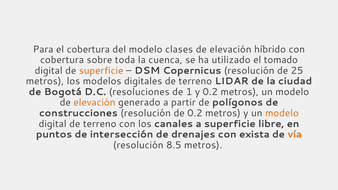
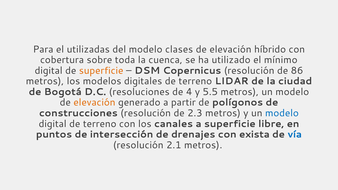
el cobertura: cobertura -> utilizadas
tomado: tomado -> mínimo
25: 25 -> 86
1: 1 -> 4
y 0.2: 0.2 -> 5.5
de 0.2: 0.2 -> 2.3
modelo at (282, 113) colour: orange -> blue
vía colour: orange -> blue
8.5: 8.5 -> 2.1
